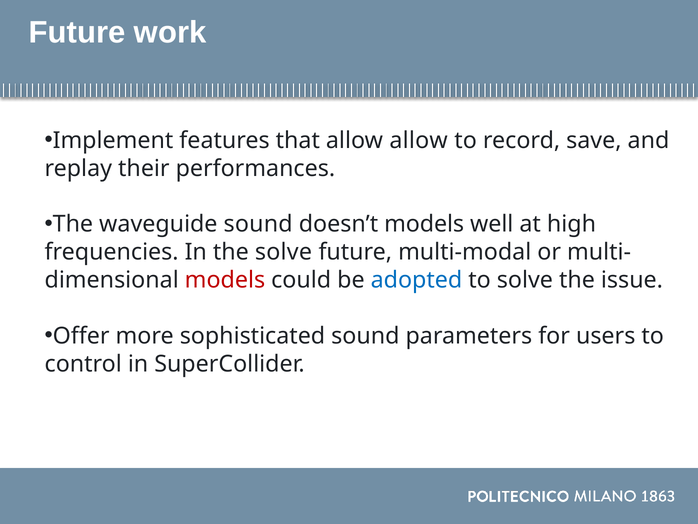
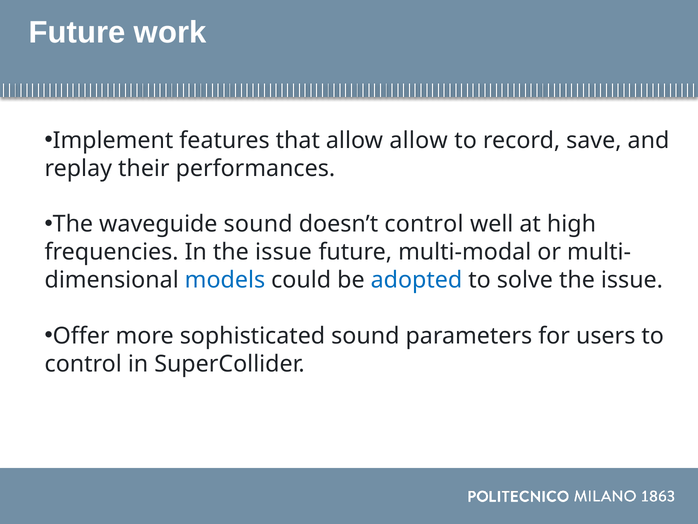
doesn’t models: models -> control
In the solve: solve -> issue
models at (225, 280) colour: red -> blue
